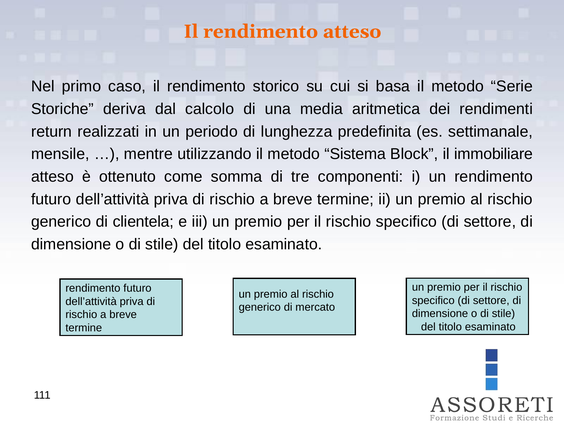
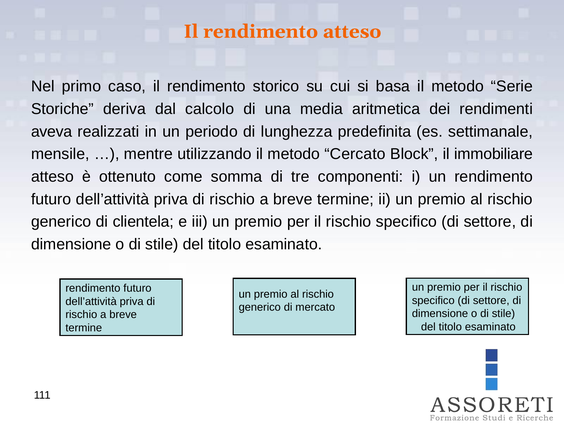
return: return -> aveva
Sistema: Sistema -> Cercato
